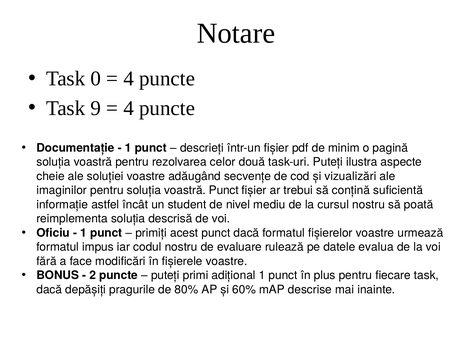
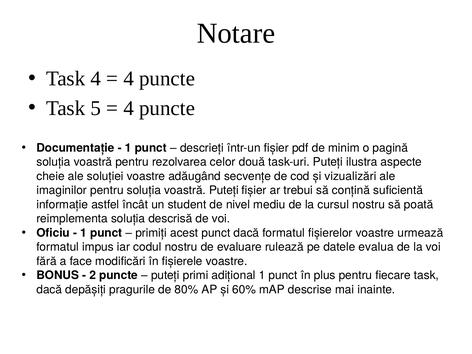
Task 0: 0 -> 4
9: 9 -> 5
voastră Punct: Punct -> Puteți
